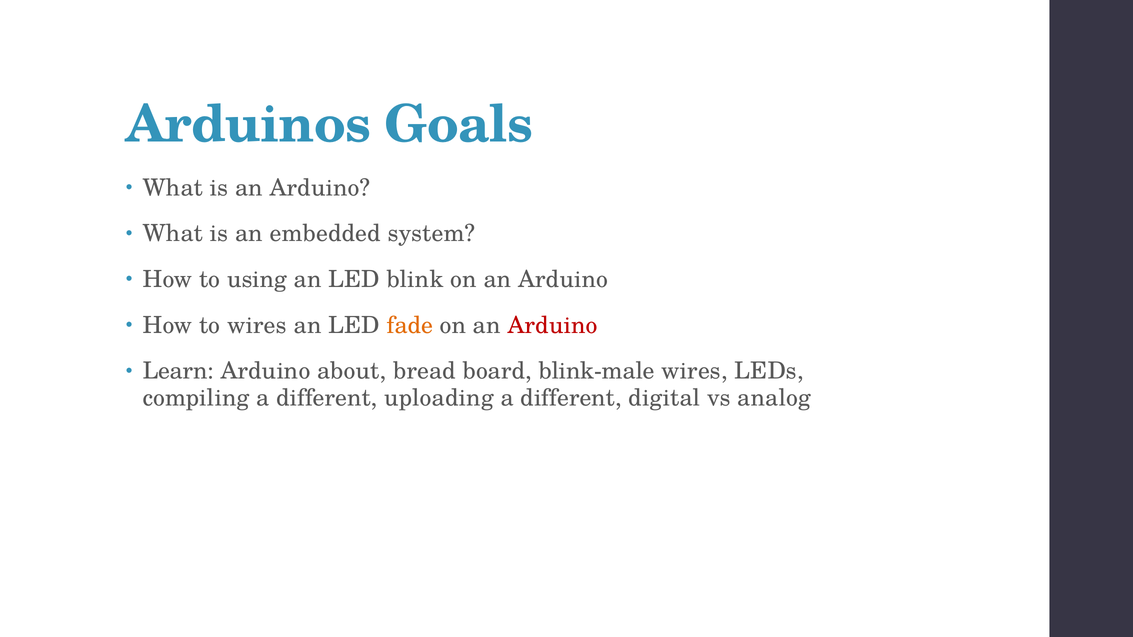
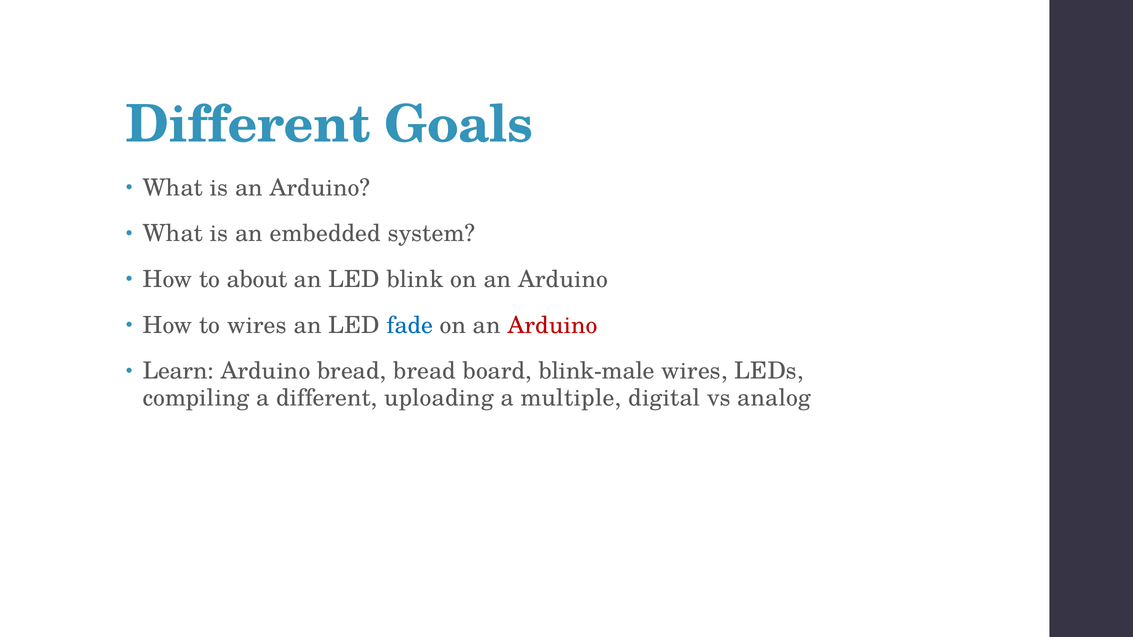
Arduinos at (248, 125): Arduinos -> Different
using: using -> about
fade colour: orange -> blue
Arduino about: about -> bread
uploading a different: different -> multiple
